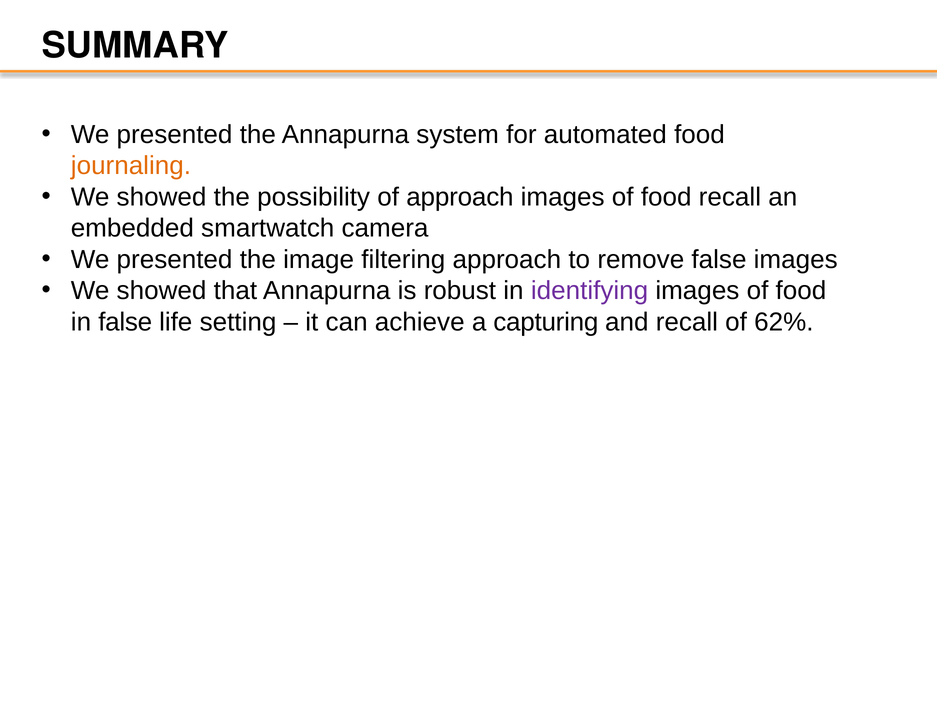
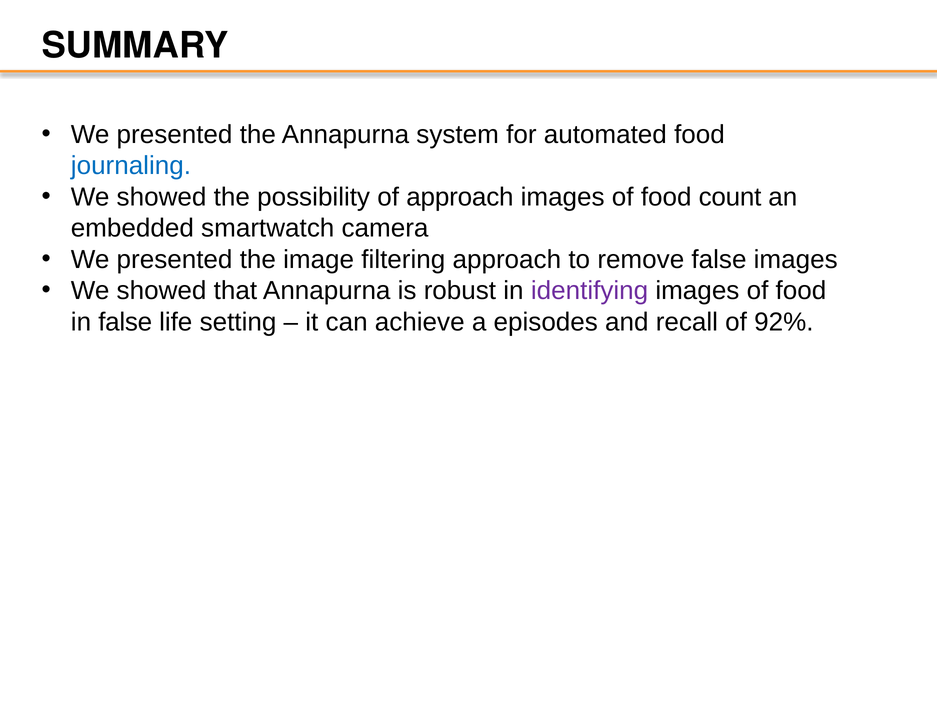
journaling colour: orange -> blue
food recall: recall -> count
capturing: capturing -> episodes
62%: 62% -> 92%
